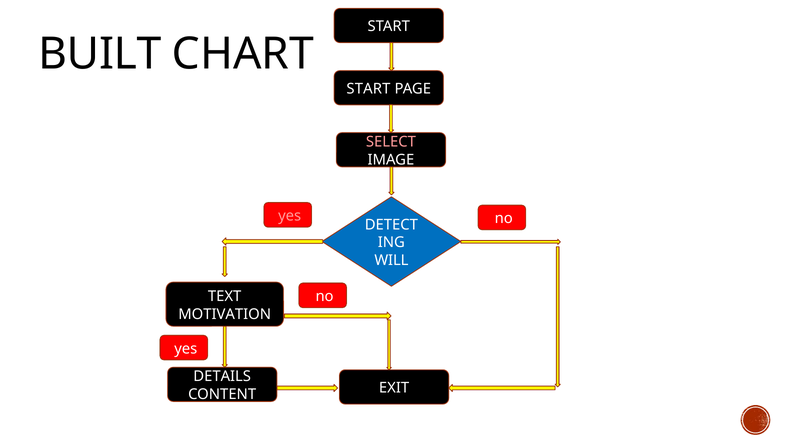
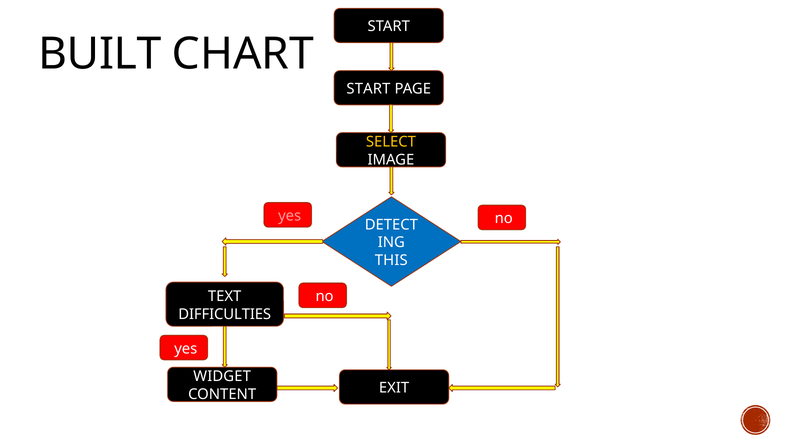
SELECT colour: pink -> yellow
WILL: WILL -> THIS
MOTIVATION: MOTIVATION -> DIFFICULTIES
DETAILS: DETAILS -> WIDGET
